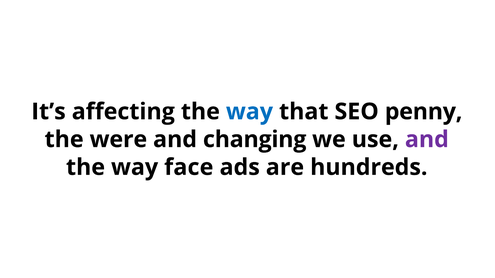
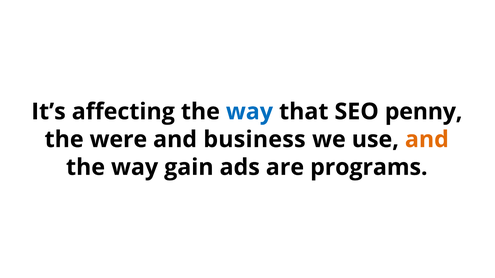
changing: changing -> business
and at (427, 140) colour: purple -> orange
face: face -> gain
hundreds: hundreds -> programs
